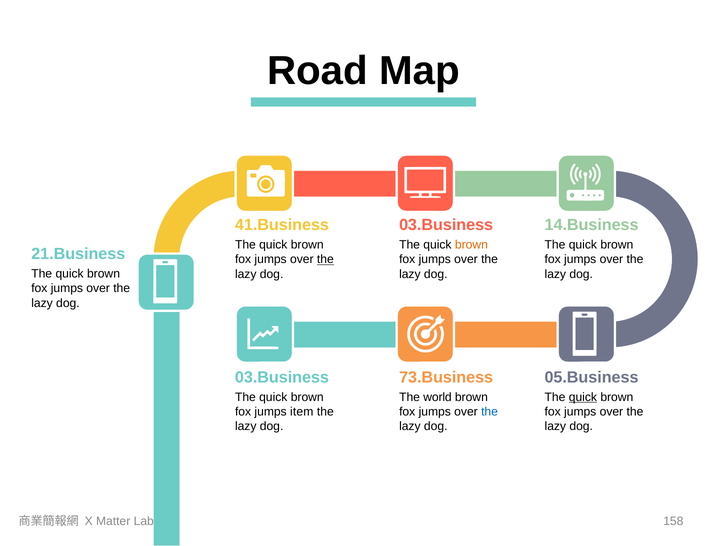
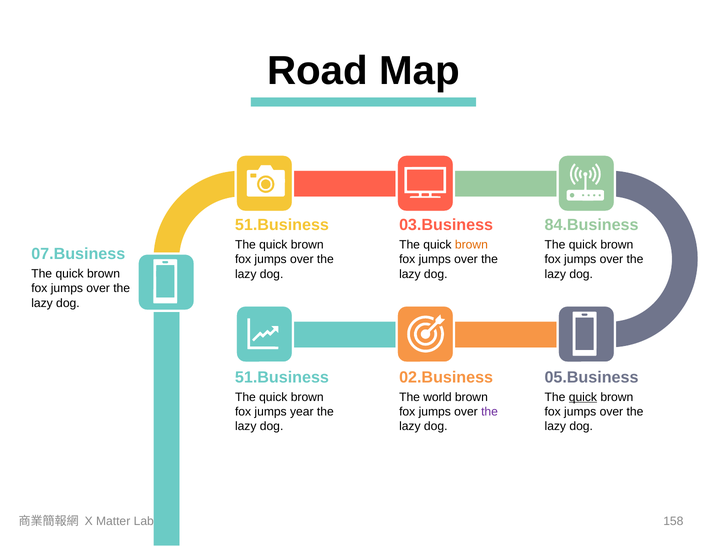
41.Business at (282, 225): 41.Business -> 51.Business
14.Business: 14.Business -> 84.Business
21.Business: 21.Business -> 07.Business
the at (325, 259) underline: present -> none
03.Business at (282, 377): 03.Business -> 51.Business
73.Business: 73.Business -> 02.Business
item: item -> year
the at (490, 411) colour: blue -> purple
